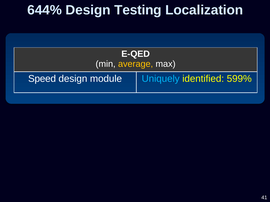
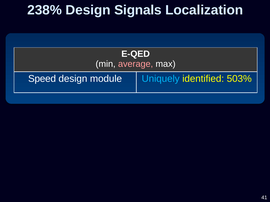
644%: 644% -> 238%
Testing: Testing -> Signals
average colour: yellow -> pink
599%: 599% -> 503%
